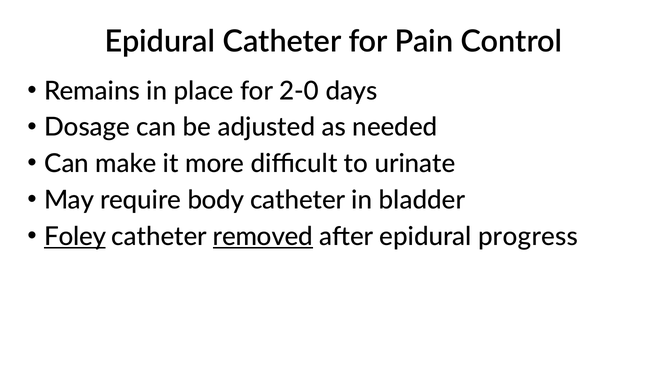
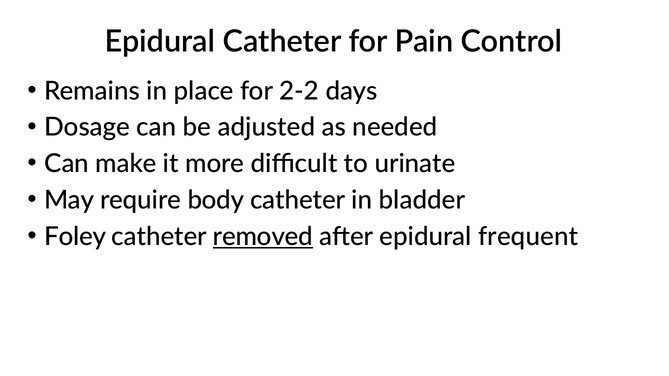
2-0: 2-0 -> 2-2
Foley underline: present -> none
progress: progress -> frequent
